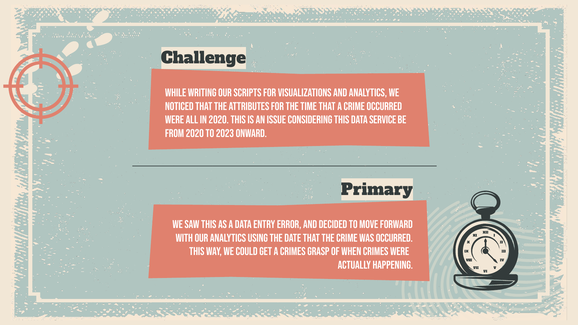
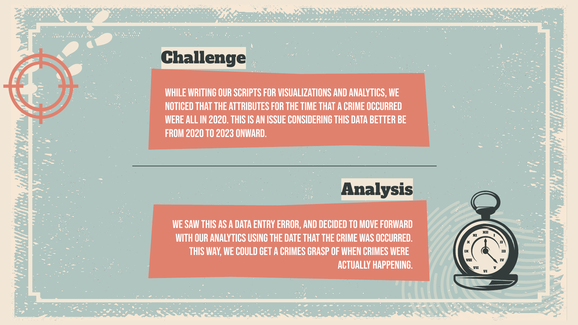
service: service -> better
Primary: Primary -> Analysis
